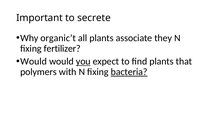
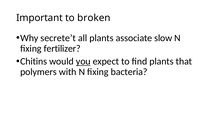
secrete: secrete -> broken
organic’t: organic’t -> secrete’t
they: they -> slow
Would at (34, 61): Would -> Chitins
bacteria underline: present -> none
